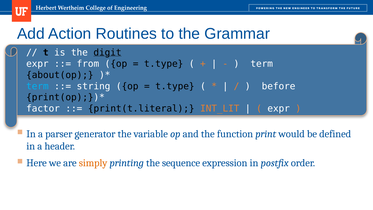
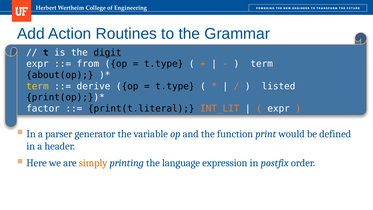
term at (37, 86) colour: light blue -> yellow
string: string -> derive
before: before -> listed
sequence: sequence -> language
